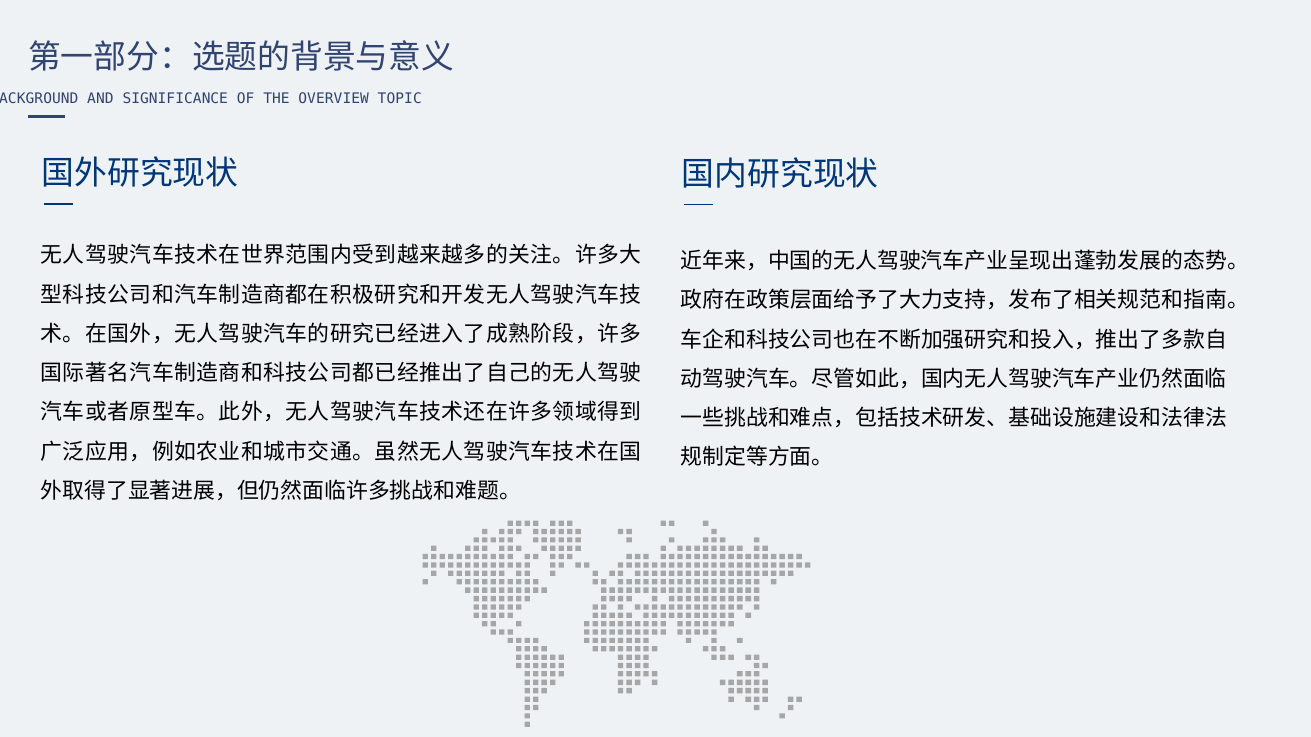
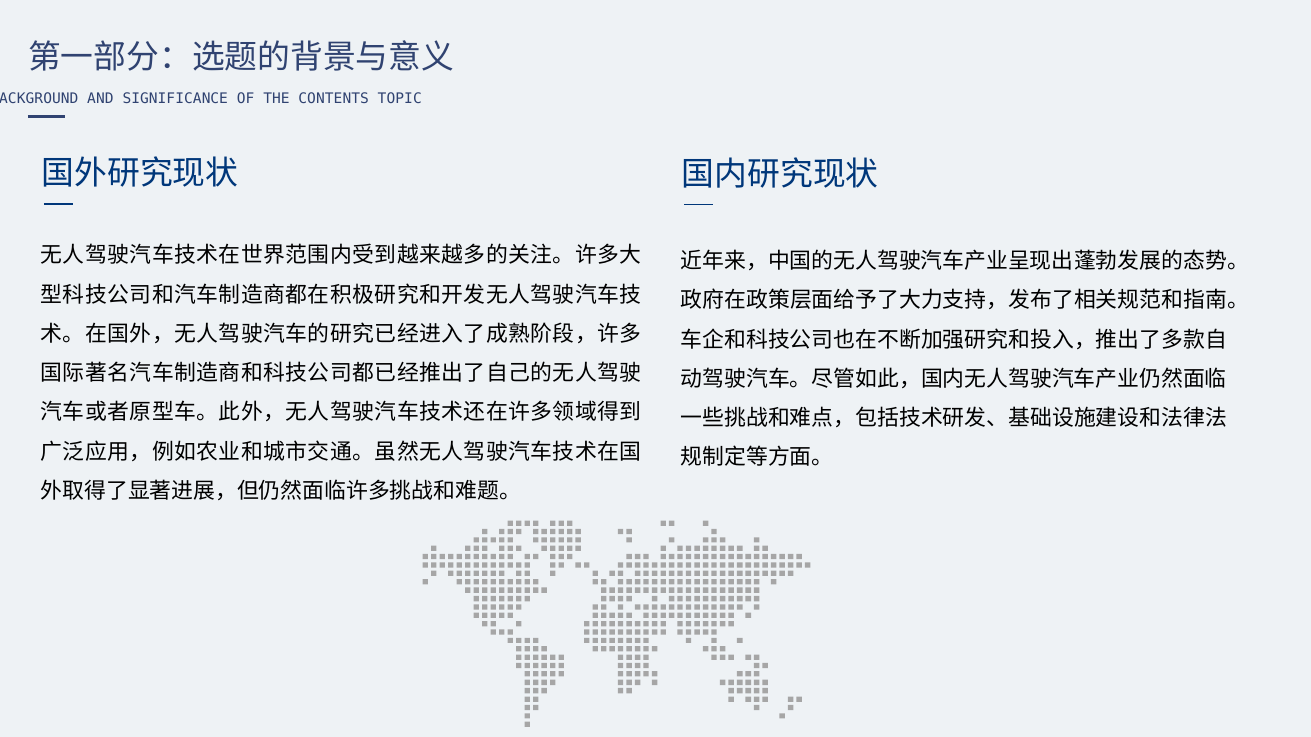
OVERVIEW: OVERVIEW -> CONTENTS
